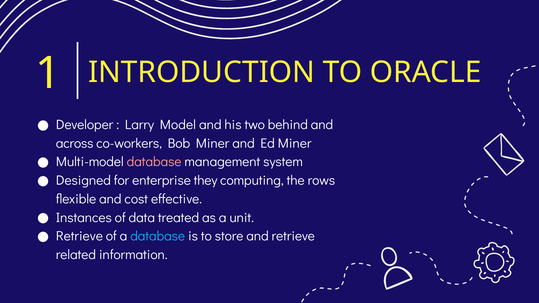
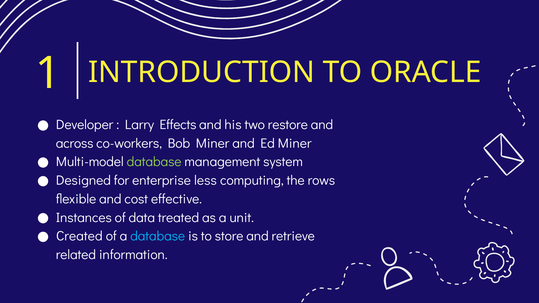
Model: Model -> Effects
behind: behind -> restore
database at (154, 162) colour: pink -> light green
they: they -> less
Retrieve at (79, 236): Retrieve -> Created
